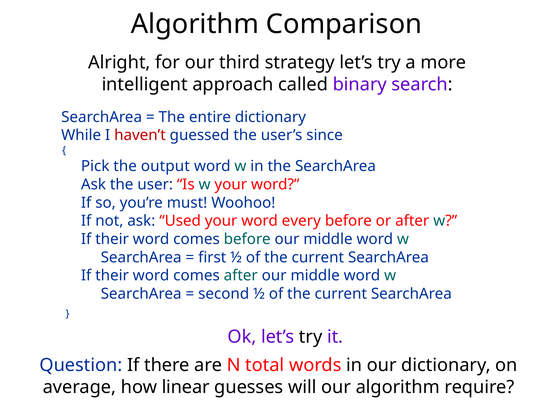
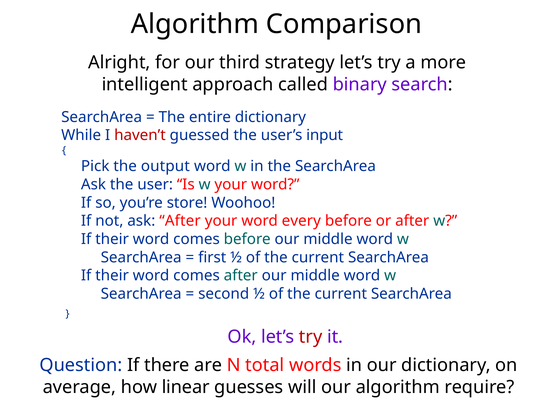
since: since -> input
must: must -> store
ask Used: Used -> After
try at (311, 336) colour: black -> red
